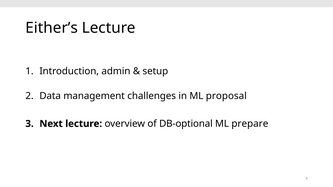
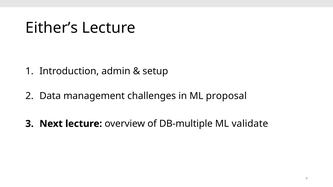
DB-optional: DB-optional -> DB-multiple
prepare: prepare -> validate
